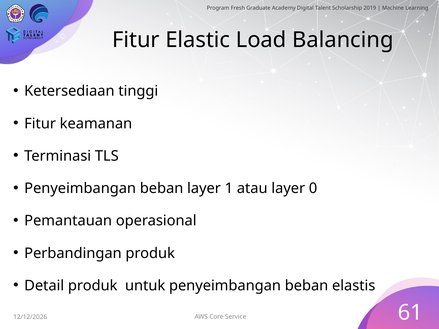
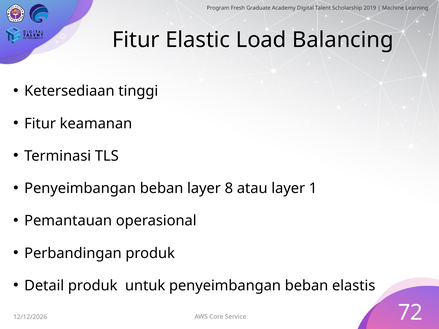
1: 1 -> 8
0: 0 -> 1
61: 61 -> 72
